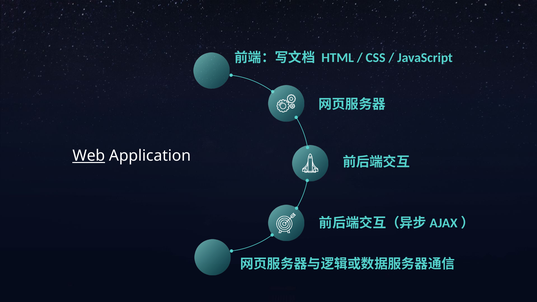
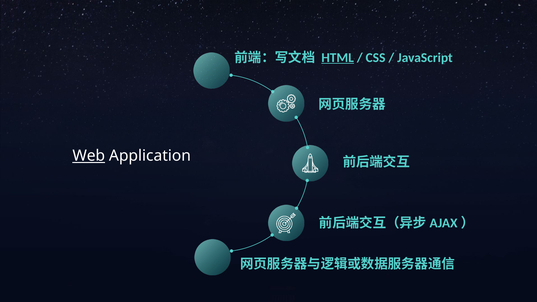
HTML underline: none -> present
